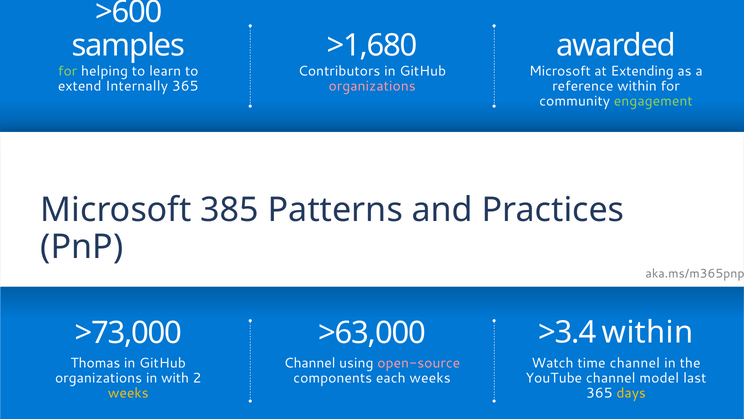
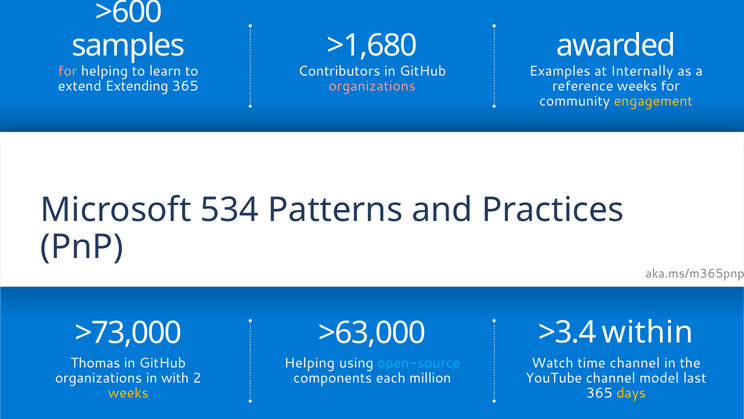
for at (68, 71) colour: light green -> pink
Microsoft at (560, 71): Microsoft -> Examples
Extending: Extending -> Internally
Internally: Internally -> Extending
reference within: within -> weeks
engagement colour: light green -> yellow
385: 385 -> 534
Channel at (310, 363): Channel -> Helping
open-source colour: pink -> light blue
each weeks: weeks -> million
